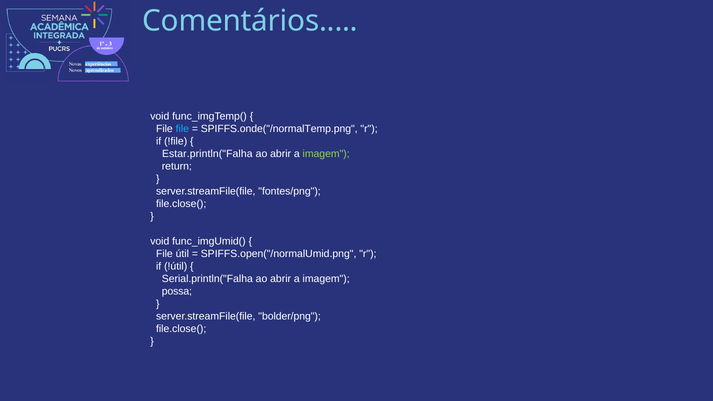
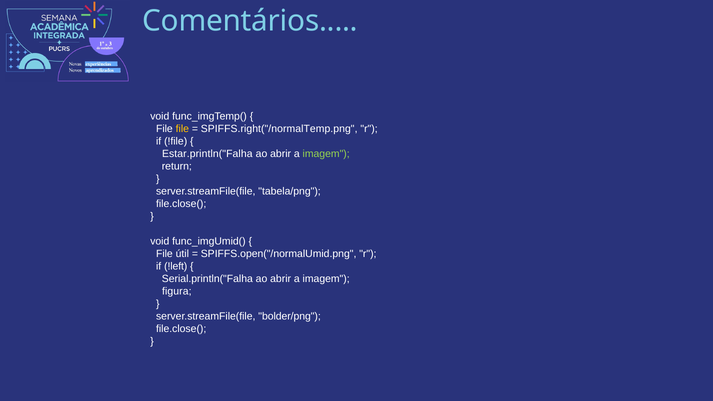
file at (182, 129) colour: light blue -> yellow
SPIFFS.onde("/normalTemp.png: SPIFFS.onde("/normalTemp.png -> SPIFFS.right("/normalTemp.png
fontes/png: fontes/png -> tabela/png
!útil: !útil -> !left
possa: possa -> figura
